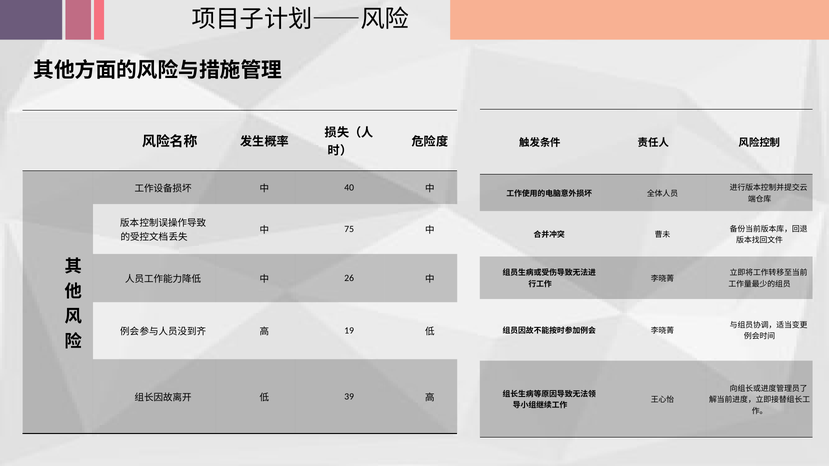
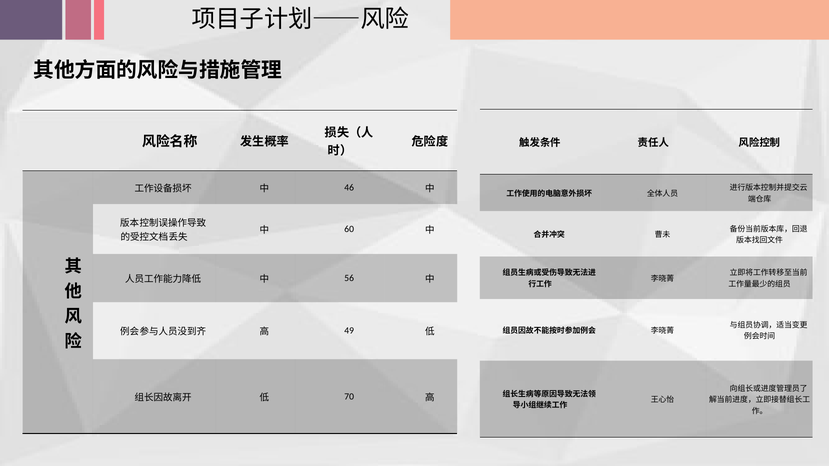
40: 40 -> 46
75: 75 -> 60
26: 26 -> 56
19: 19 -> 49
39: 39 -> 70
